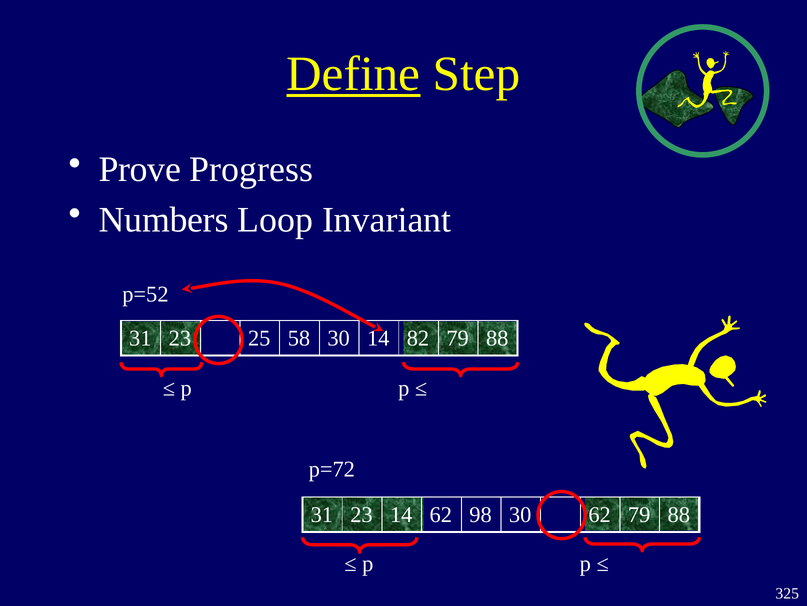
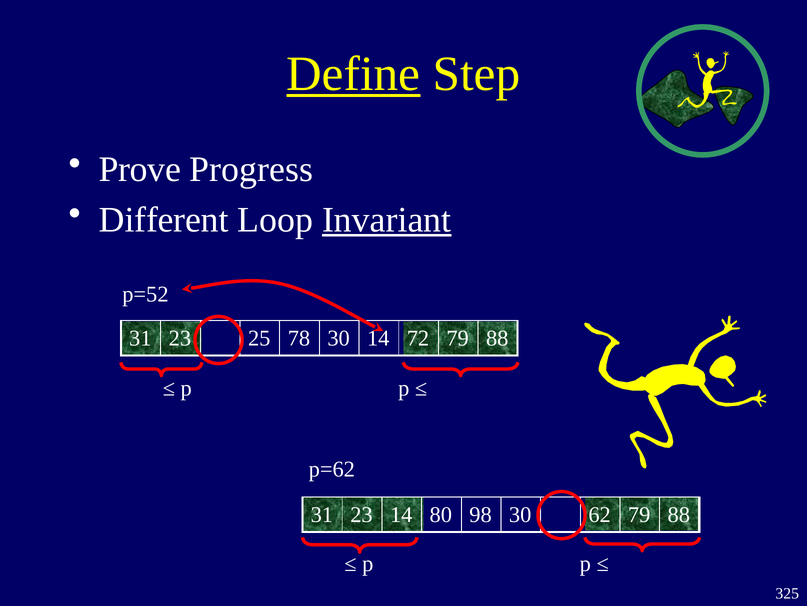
Numbers: Numbers -> Different
Invariant underline: none -> present
58: 58 -> 78
82: 82 -> 72
p=72: p=72 -> p=62
14 62: 62 -> 80
